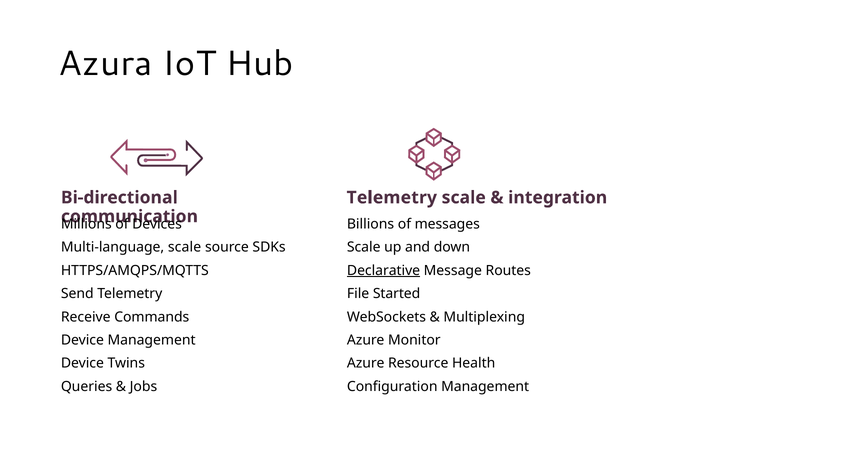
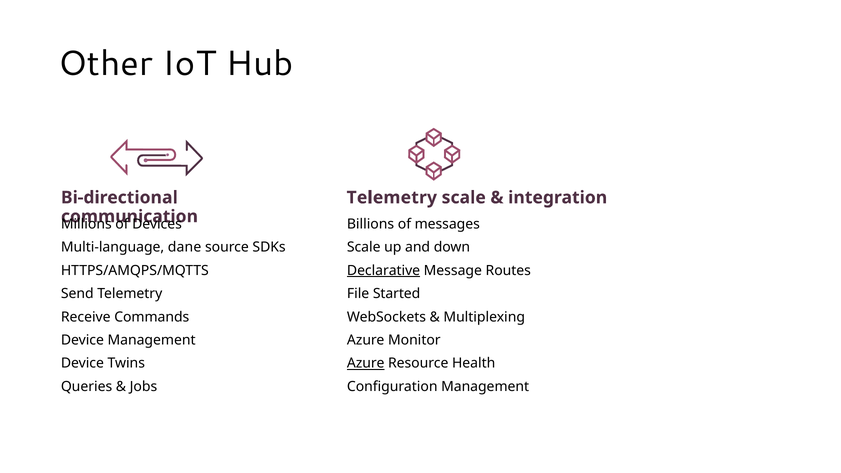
Azura: Azura -> Other
Multi-language scale: scale -> dane
Azure at (366, 363) underline: none -> present
